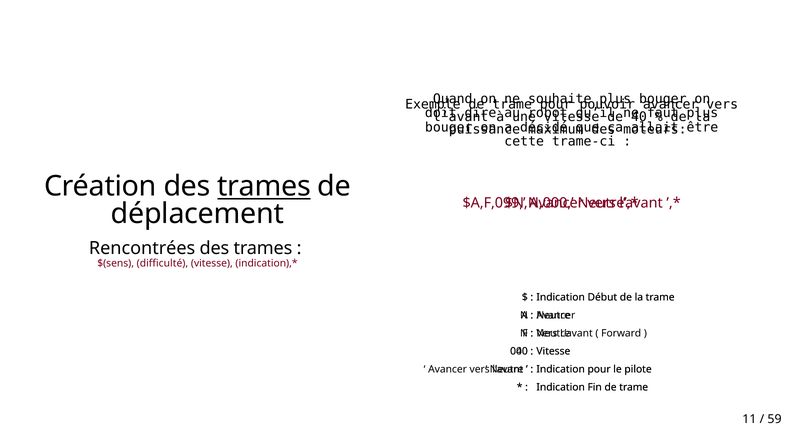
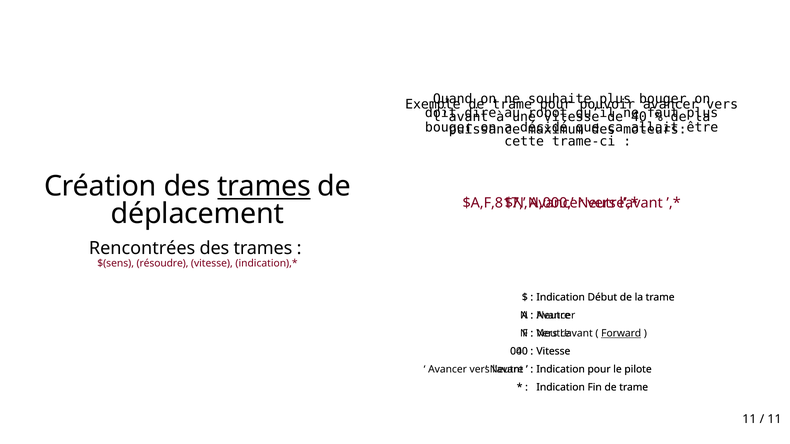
$A,F,099: $A,F,099 -> $A,F,817
difficulté: difficulté -> résoudre
Forward underline: none -> present
59 at (775, 419): 59 -> 11
